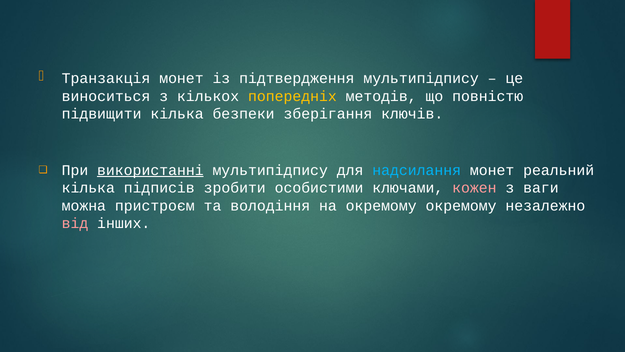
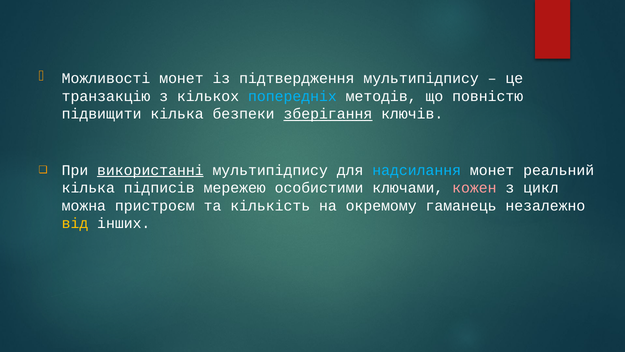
Транзакція: Транзакція -> Можливості
виноситься: виноситься -> транзакцію
попередніх colour: yellow -> light blue
зберігання underline: none -> present
зробити: зробити -> мережею
ваги: ваги -> цикл
володіння: володіння -> кількість
окремому окремому: окремому -> гаманець
від colour: pink -> yellow
